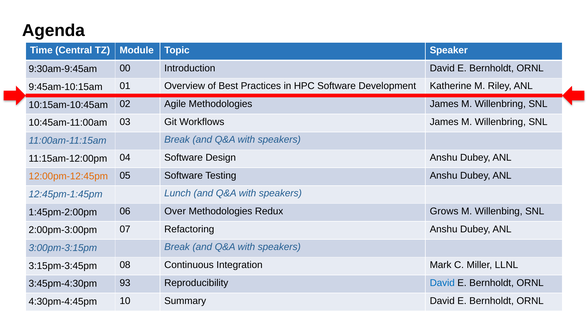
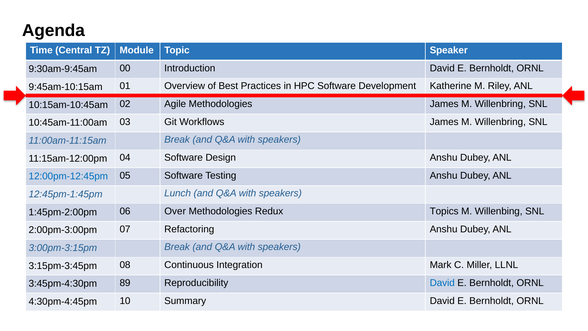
12:00pm-12:45pm colour: orange -> blue
Grows: Grows -> Topics
93: 93 -> 89
